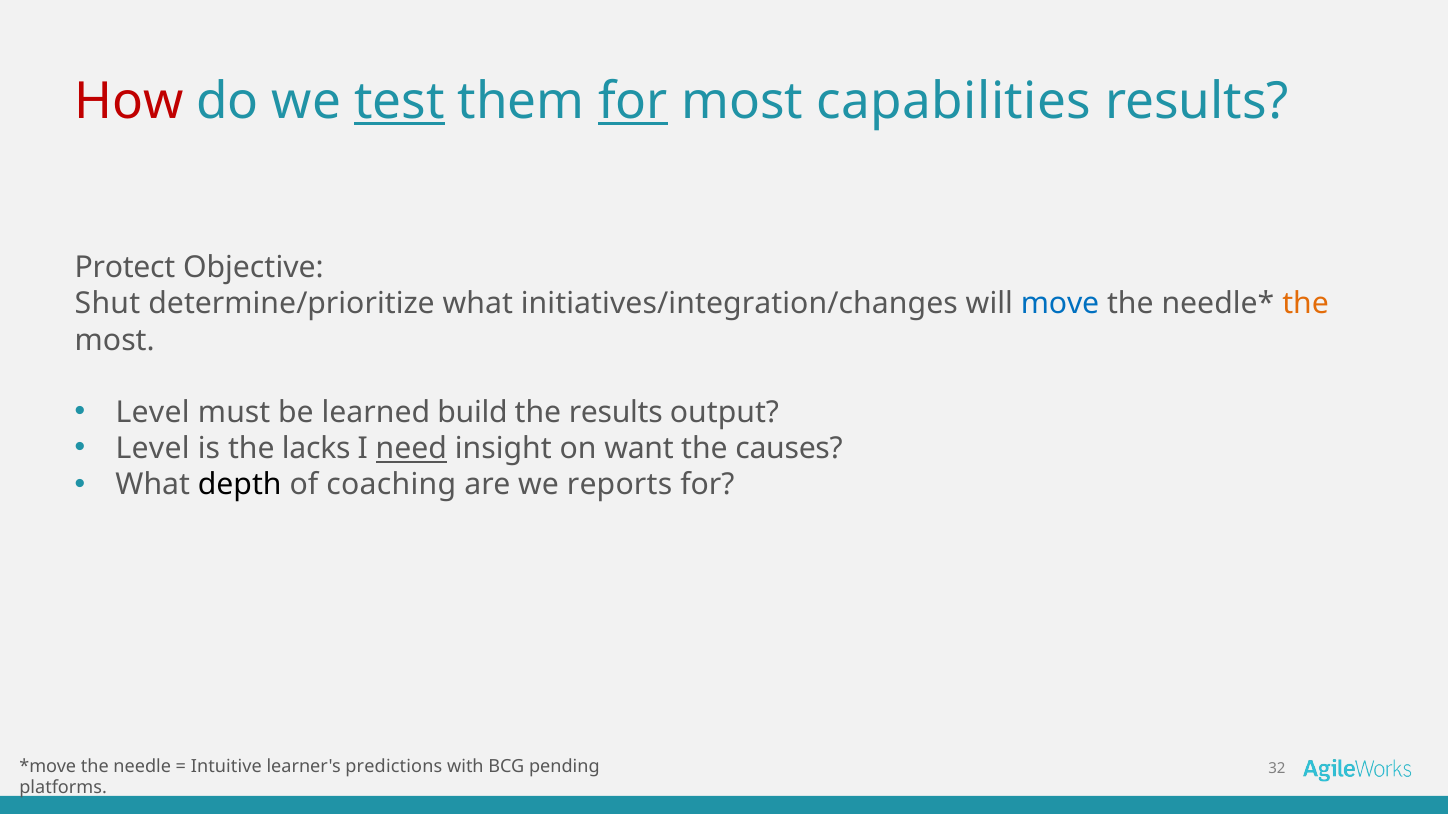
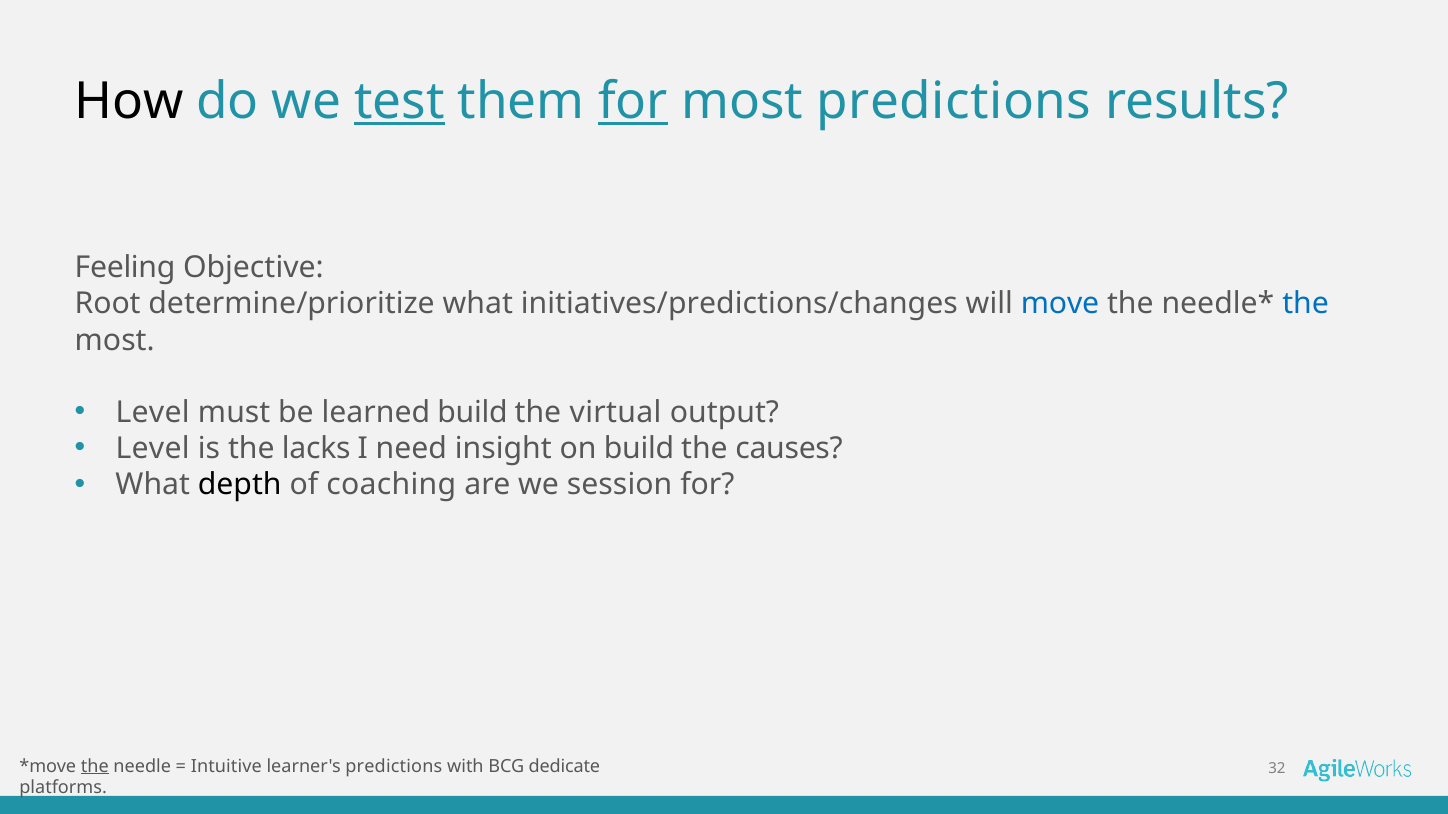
How colour: red -> black
most capabilities: capabilities -> predictions
Protect: Protect -> Feeling
Shut: Shut -> Root
initiatives/integration/changes: initiatives/integration/changes -> initiatives/predictions/changes
the at (1306, 304) colour: orange -> blue
the results: results -> virtual
need underline: present -> none
on want: want -> build
reports: reports -> session
the at (95, 767) underline: none -> present
pending: pending -> dedicate
